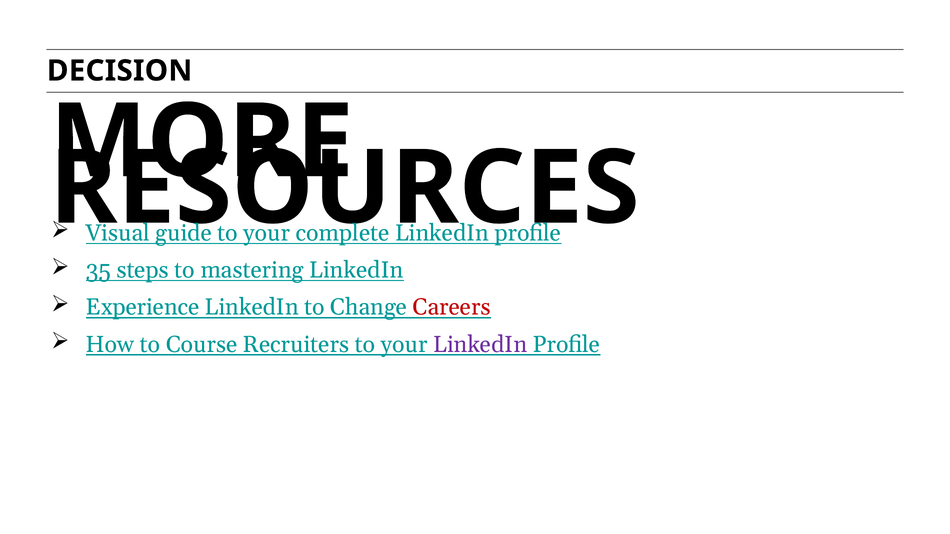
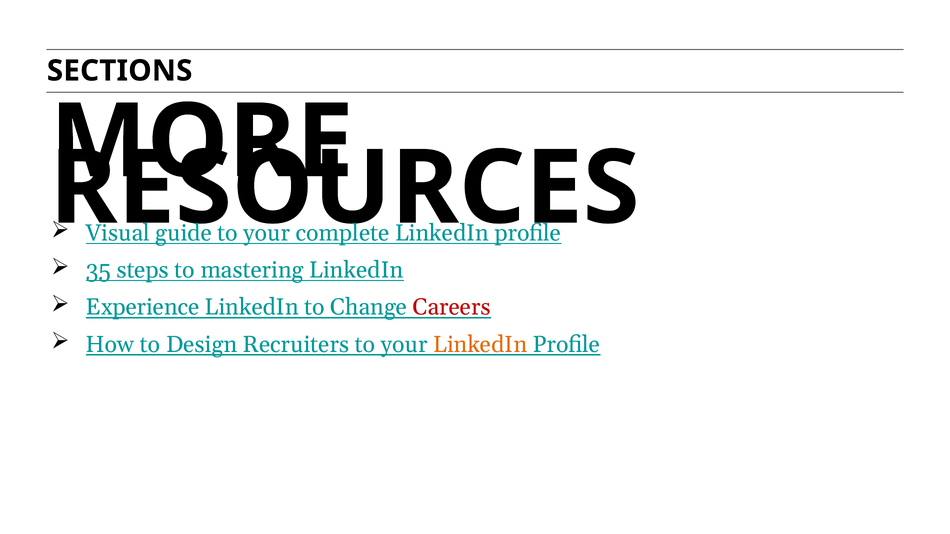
DECISION: DECISION -> SECTIONS
Course: Course -> Design
LinkedIn at (480, 344) colour: purple -> orange
